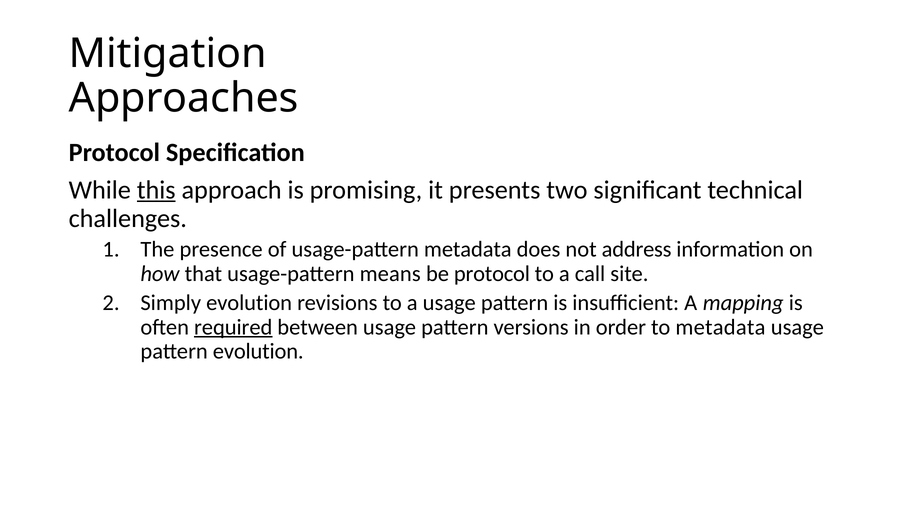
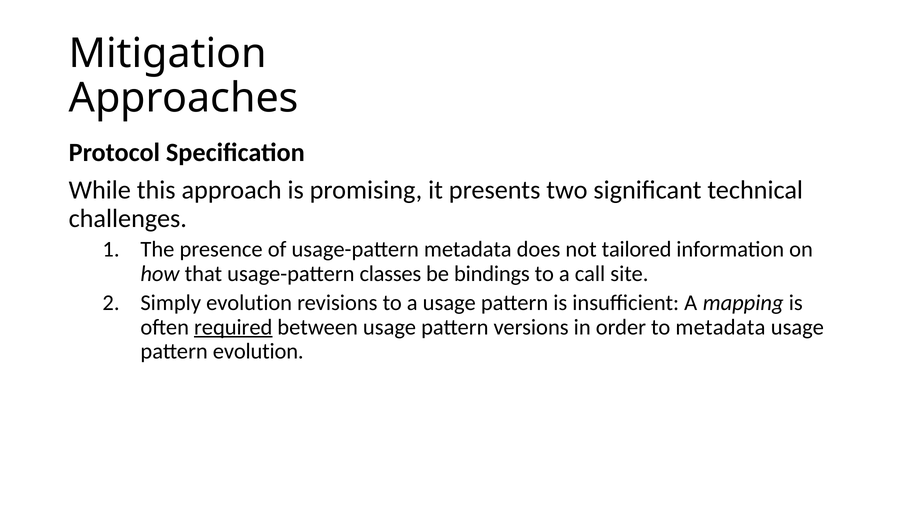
this underline: present -> none
address: address -> tailored
means: means -> classes
be protocol: protocol -> bindings
